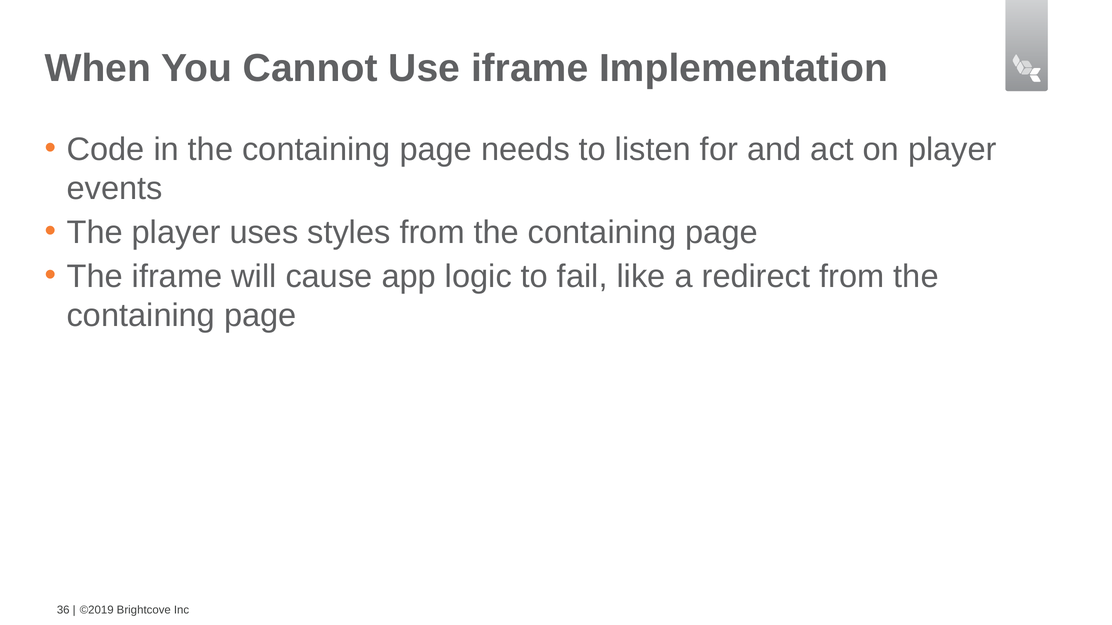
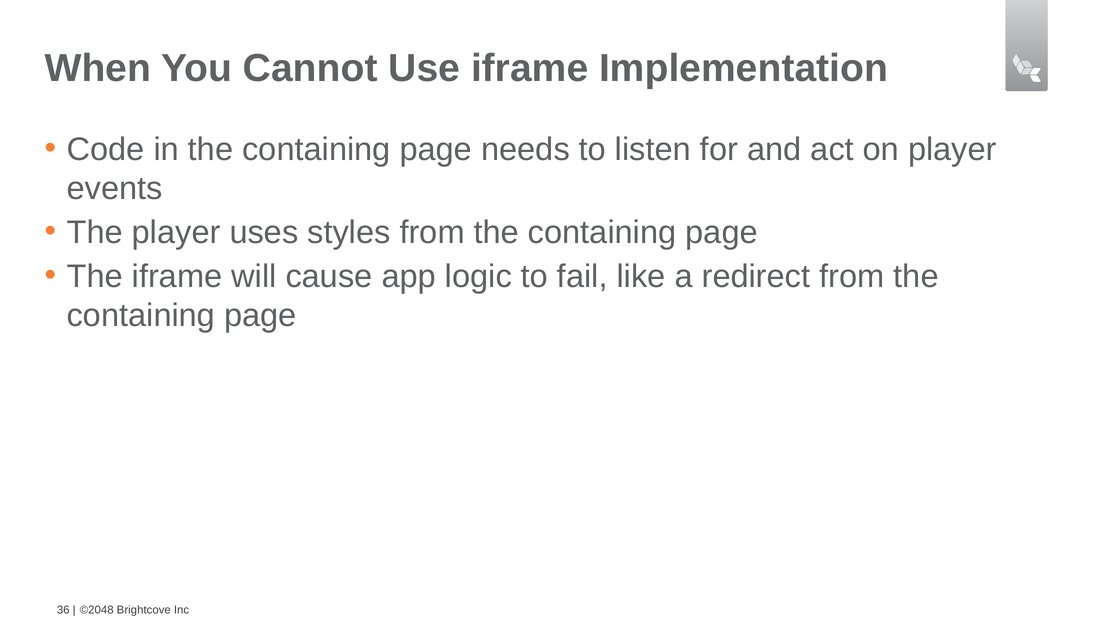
©2019: ©2019 -> ©2048
